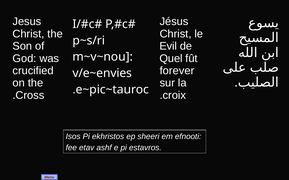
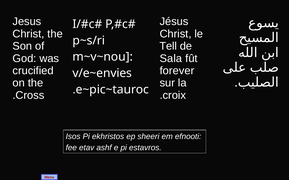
Evil: Evil -> Tell
Quel: Quel -> Sala
